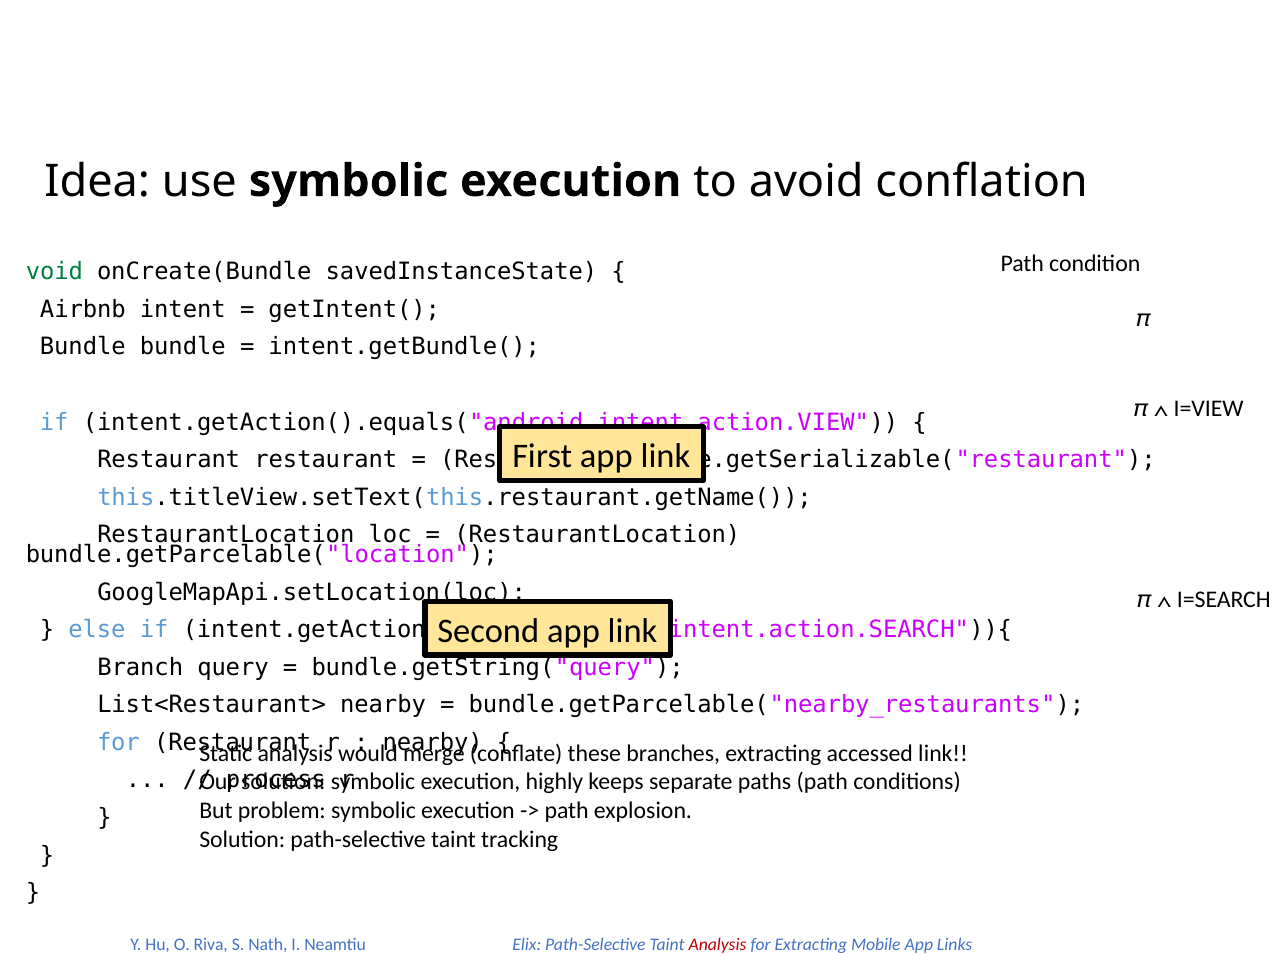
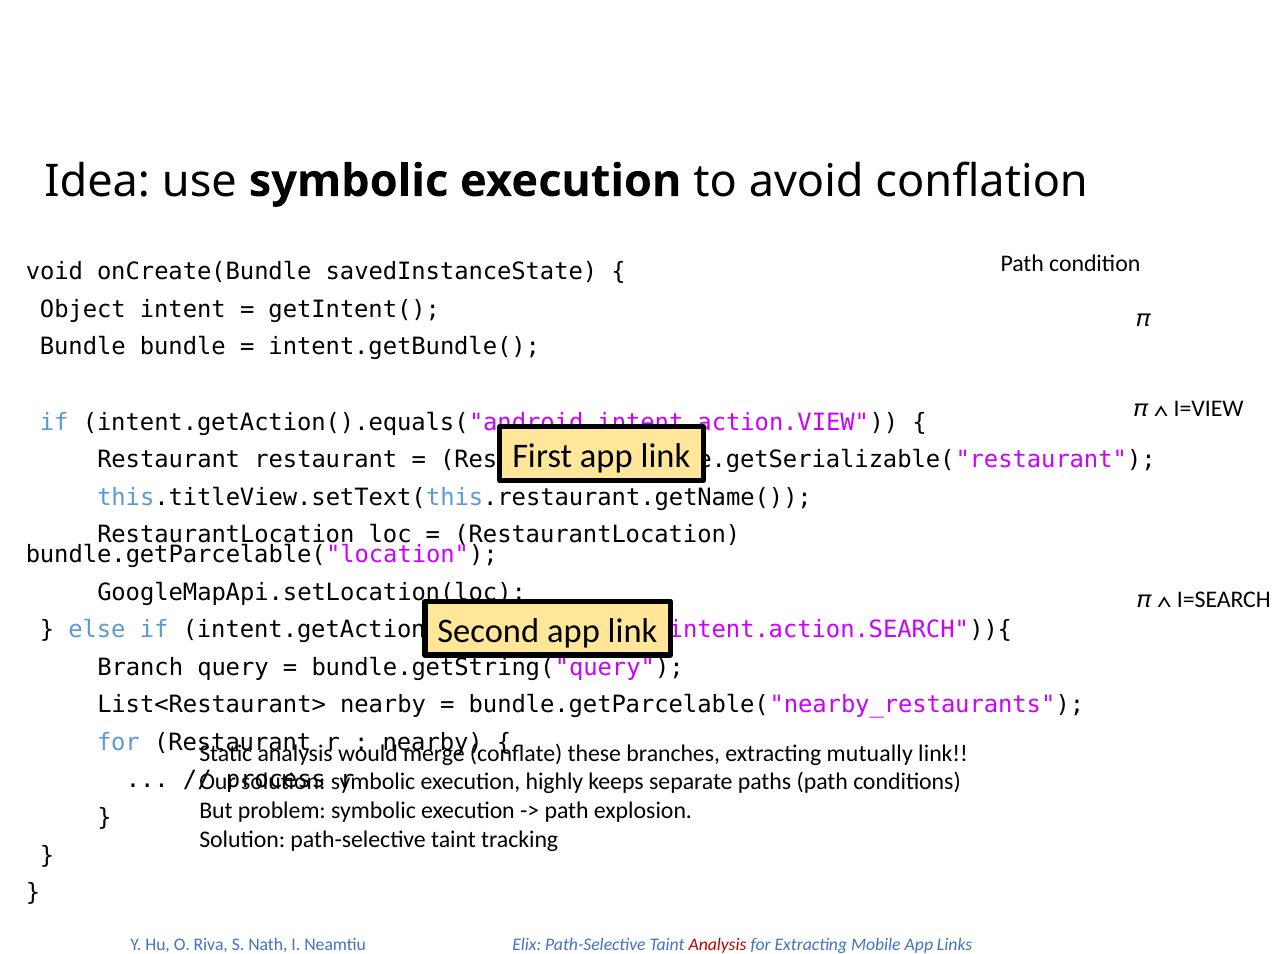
void colour: green -> black
Airbnb: Airbnb -> Object
accessed: accessed -> mutually
